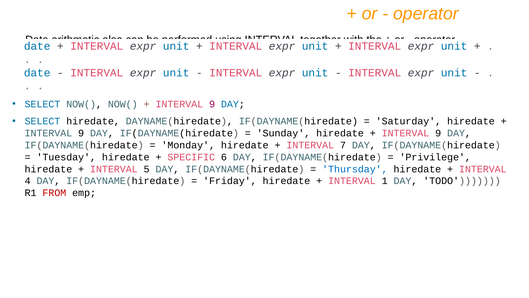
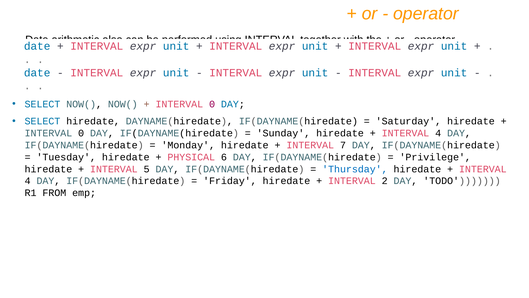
9 at (212, 104): 9 -> 0
9 at (81, 133): 9 -> 0
9 at (438, 133): 9 -> 4
SPECIFIC: SPECIFIC -> PHYSICAL
1: 1 -> 2
FROM colour: red -> black
